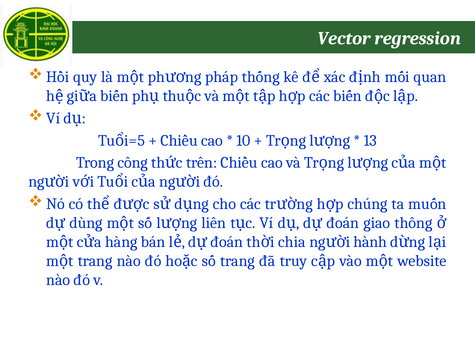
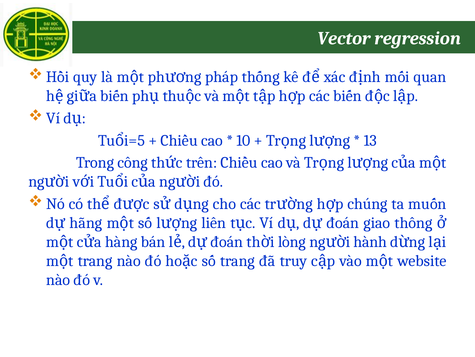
dùng: dùng -> hãng
chia: chia -> lòng
